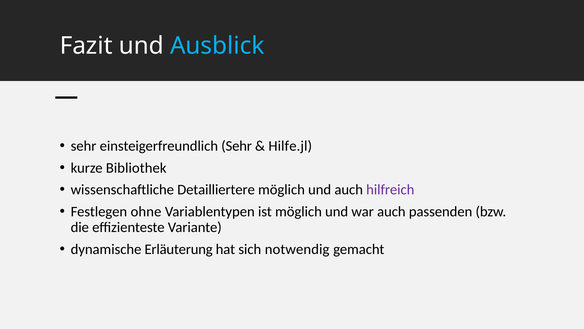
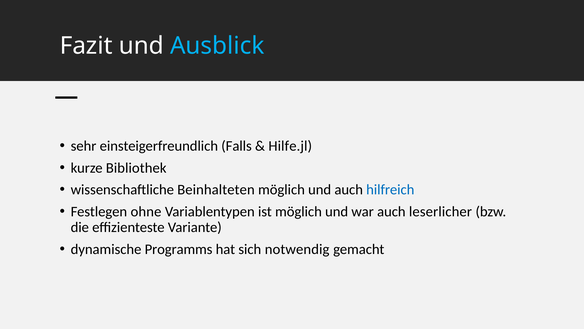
einsteigerfreundlich Sehr: Sehr -> Falls
Detailliertere: Detailliertere -> Beinhalteten
hilfreich colour: purple -> blue
passenden: passenden -> leserlicher
Erläuterung: Erläuterung -> Programms
